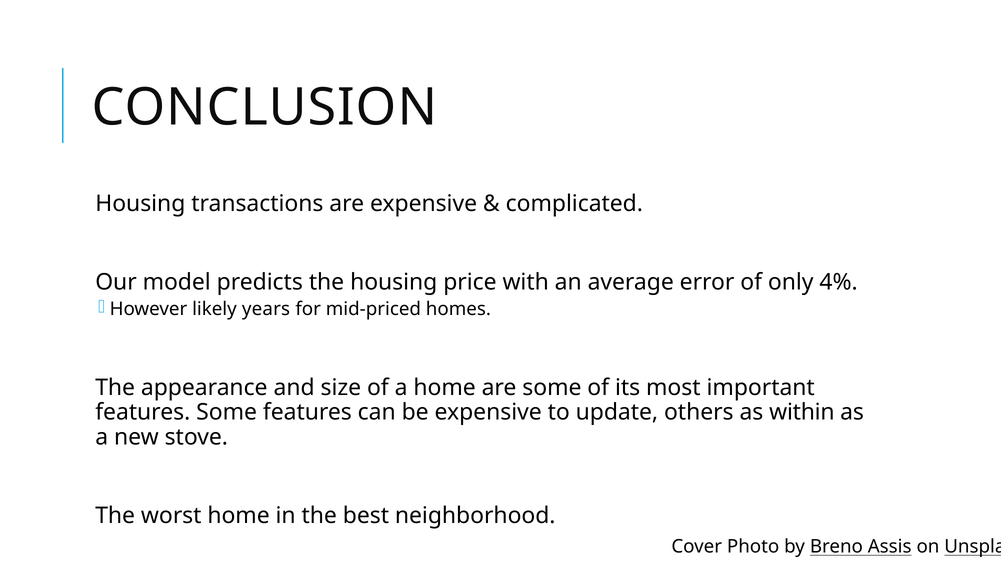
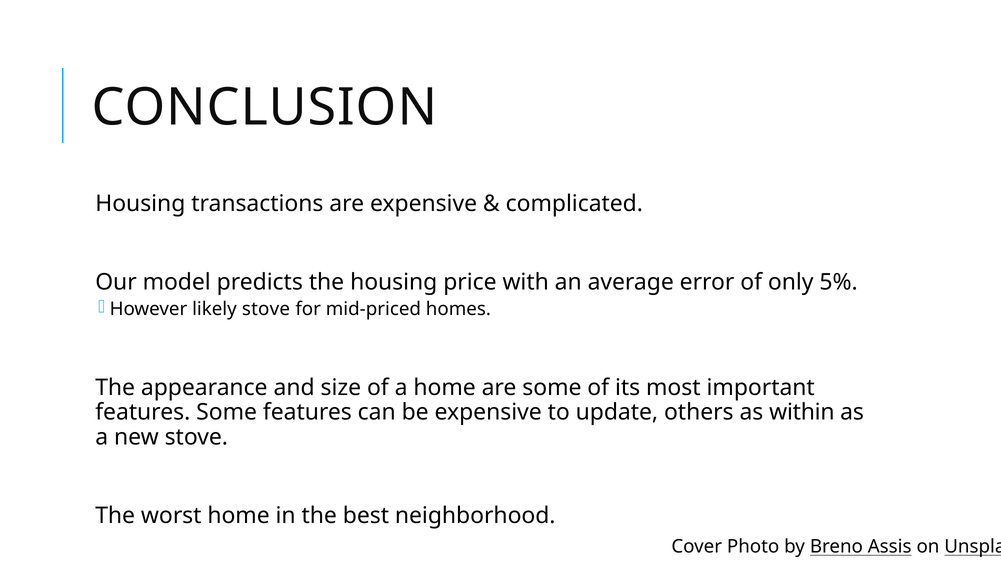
4%: 4% -> 5%
likely years: years -> stove
